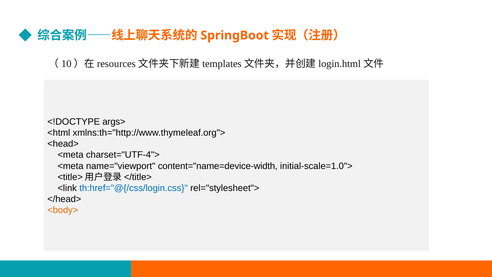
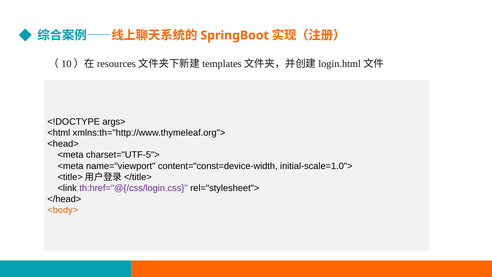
charset="UTF-4">: charset="UTF-4"> -> charset="UTF-5">
content="name=device-width: content="name=device-width -> content="const=device-width
th:href="@{/css/login.css colour: blue -> purple
